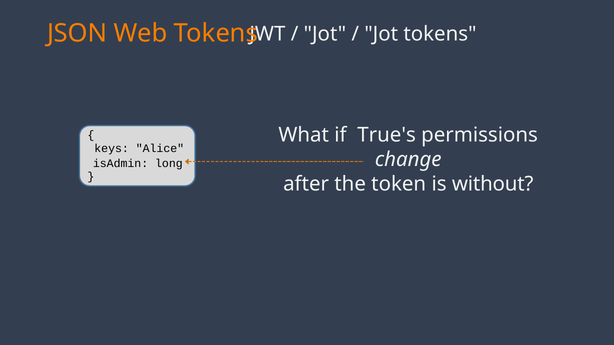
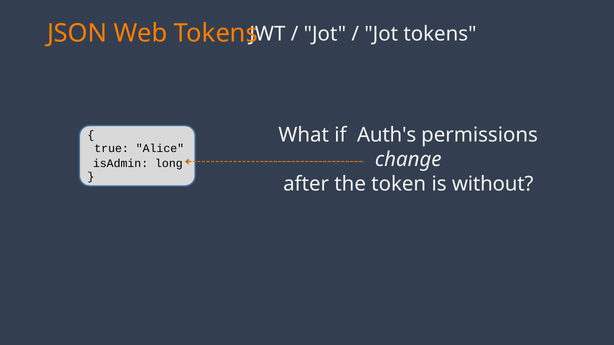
True's: True's -> Auth's
keys: keys -> true
